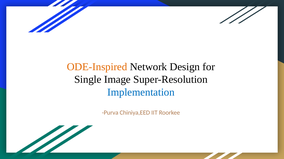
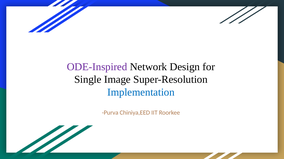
ODE-Inspired colour: orange -> purple
